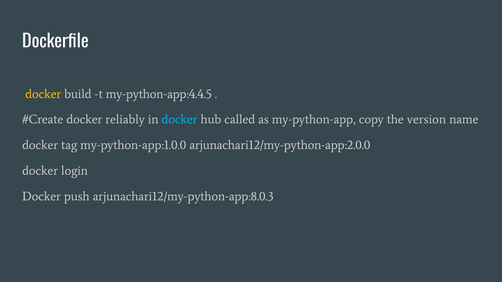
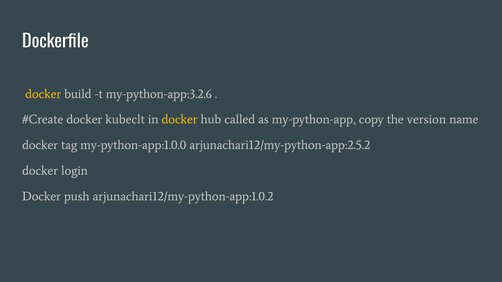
my-python-app:4.4.5: my-python-app:4.4.5 -> my-python-app:3.2.6
reliably: reliably -> kubeclt
docker at (180, 120) colour: light blue -> yellow
arjunachari12/my-python-app:2.0.0: arjunachari12/my-python-app:2.0.0 -> arjunachari12/my-python-app:2.5.2
arjunachari12/my-python-app:8.0.3: arjunachari12/my-python-app:8.0.3 -> arjunachari12/my-python-app:1.0.2
